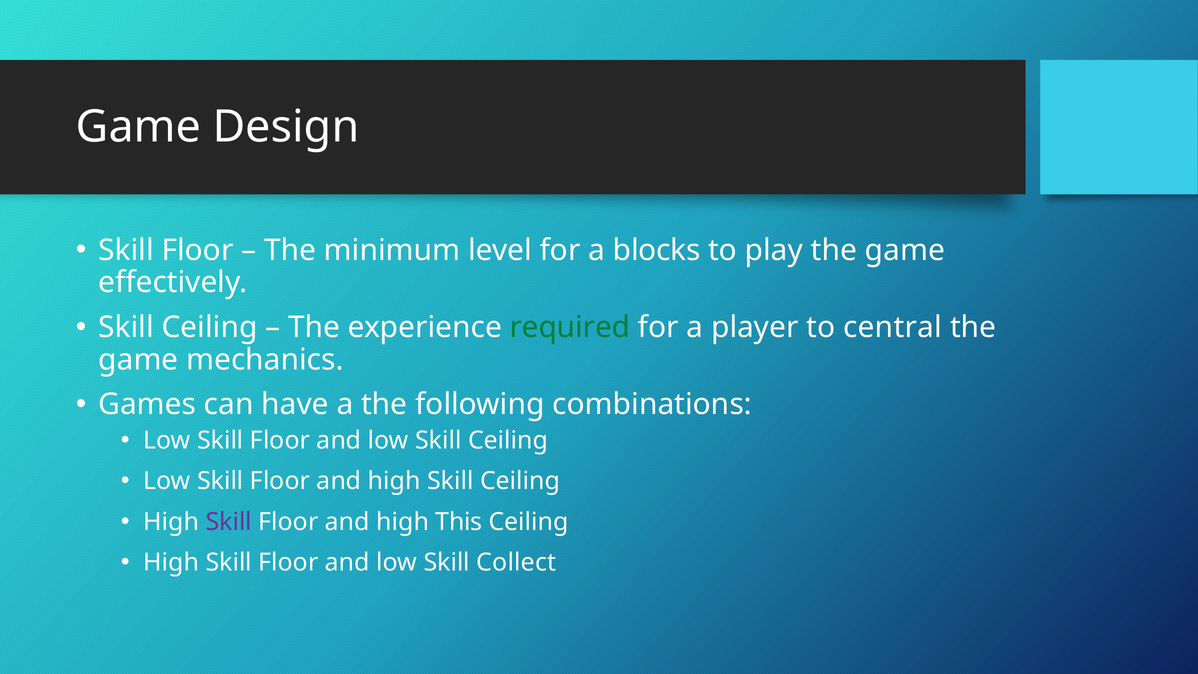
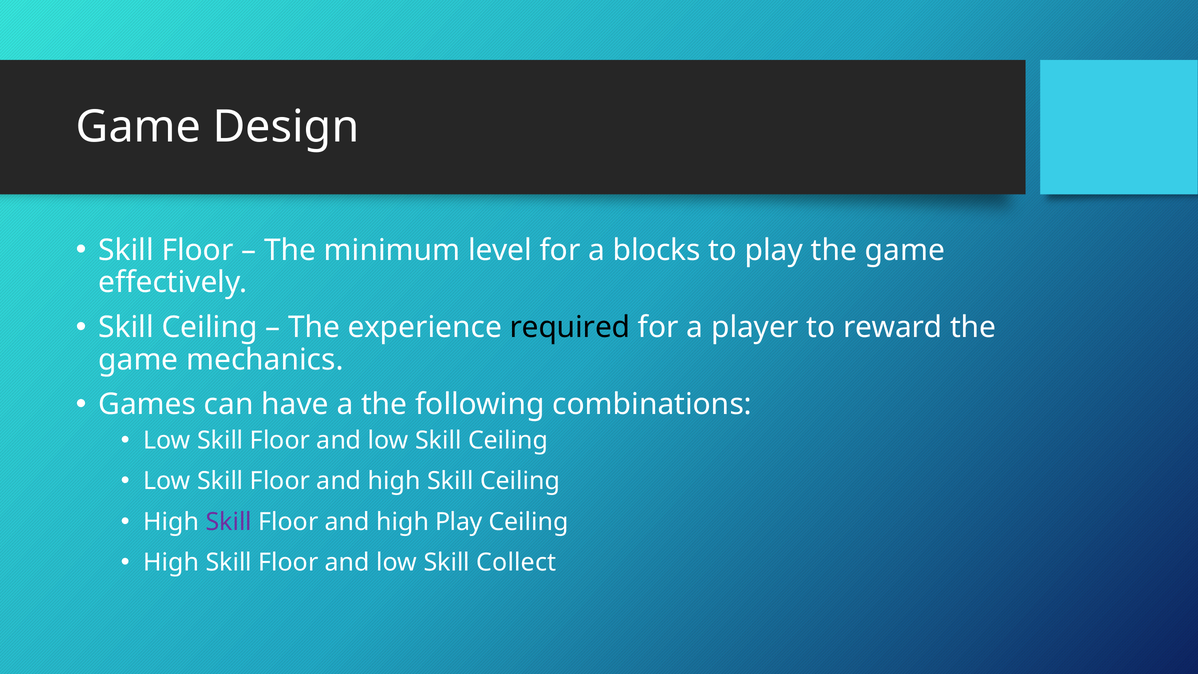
required colour: green -> black
central: central -> reward
high This: This -> Play
